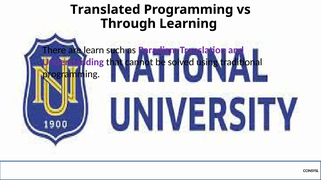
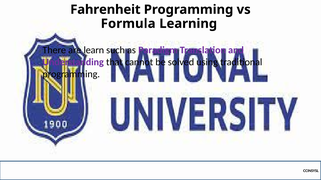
Translated: Translated -> Fahrenheit
Through: Through -> Formula
